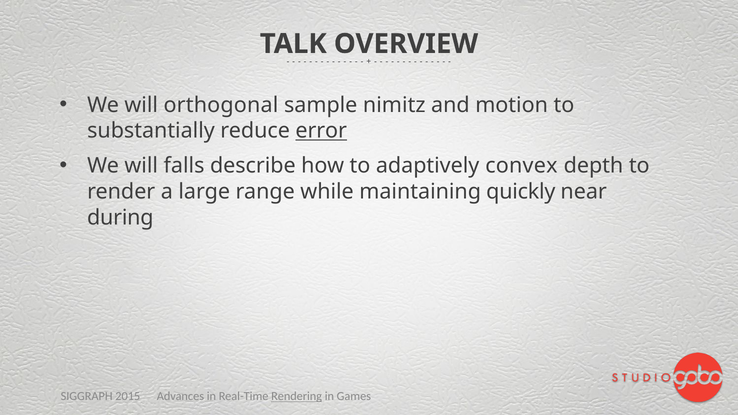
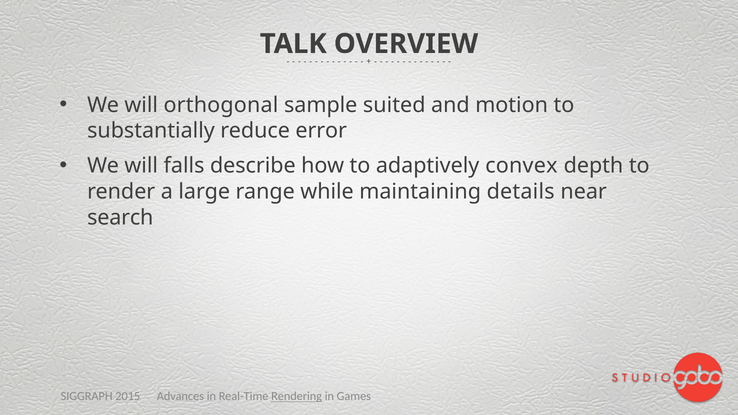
nimitz: nimitz -> suited
error underline: present -> none
quickly: quickly -> details
during: during -> search
